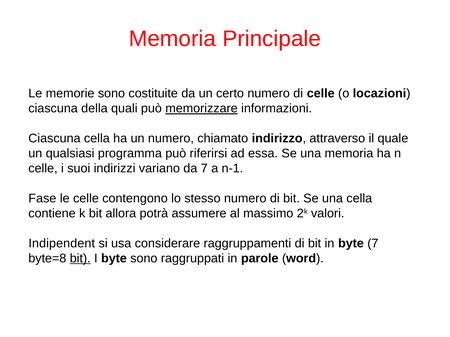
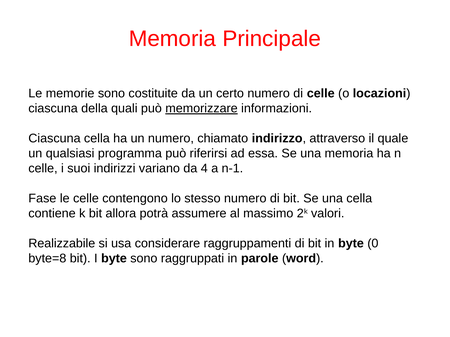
da 7: 7 -> 4
Indipendent: Indipendent -> Realizzabile
byte 7: 7 -> 0
bit at (80, 259) underline: present -> none
